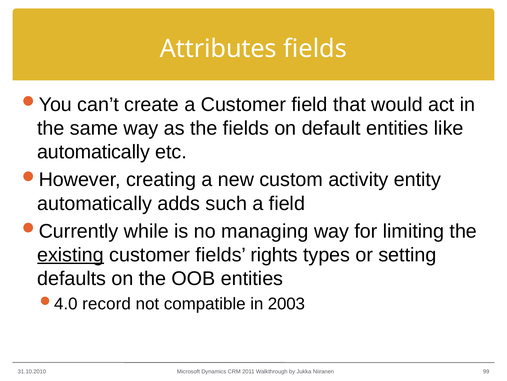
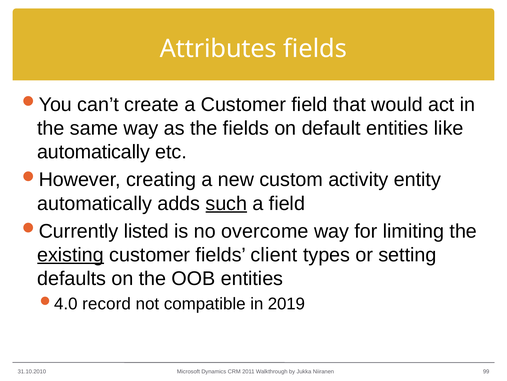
such underline: none -> present
while: while -> listed
managing: managing -> overcome
rights: rights -> client
2003: 2003 -> 2019
